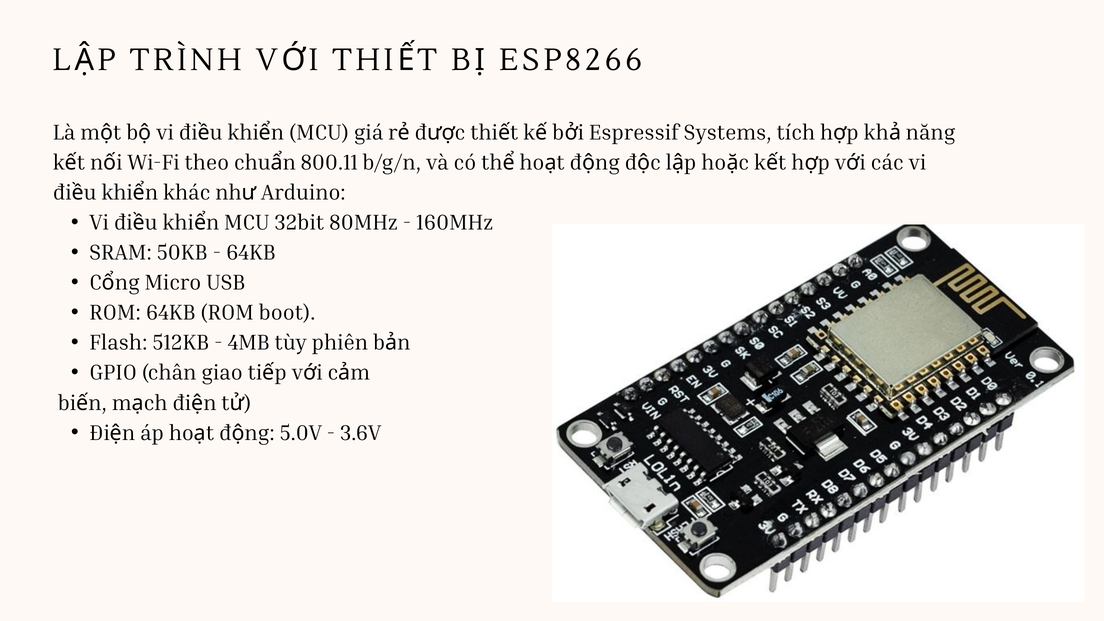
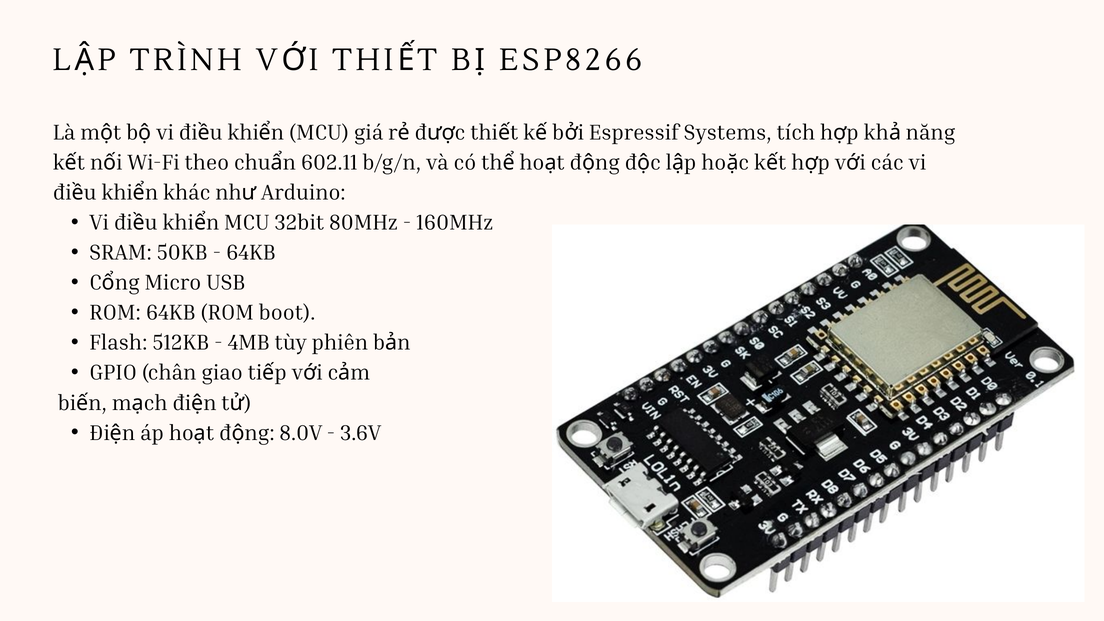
800.11: 800.11 -> 602.11
5.0V: 5.0V -> 8.0V
